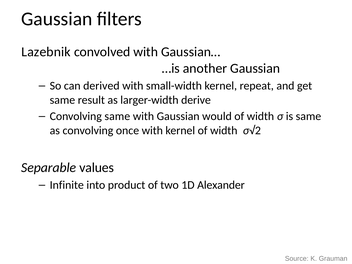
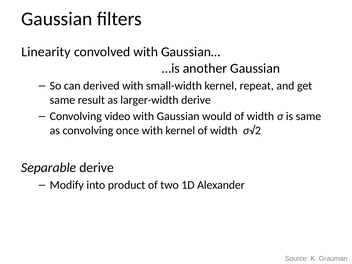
Lazebnik: Lazebnik -> Linearity
Convolving same: same -> video
Separable values: values -> derive
Infinite: Infinite -> Modify
